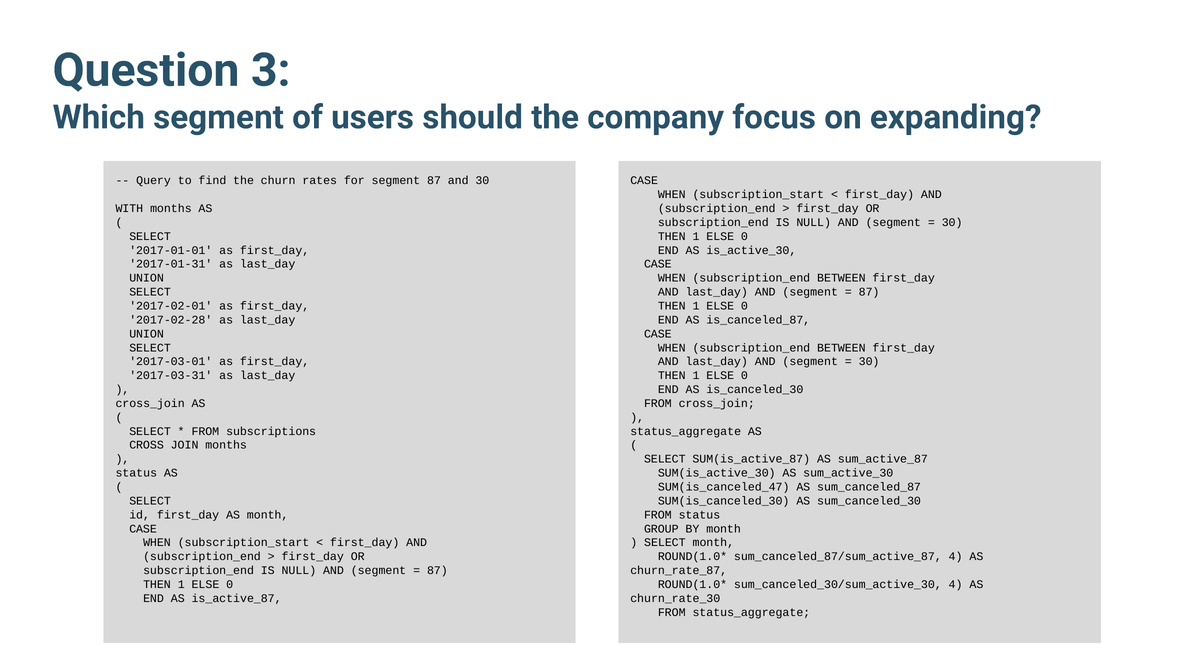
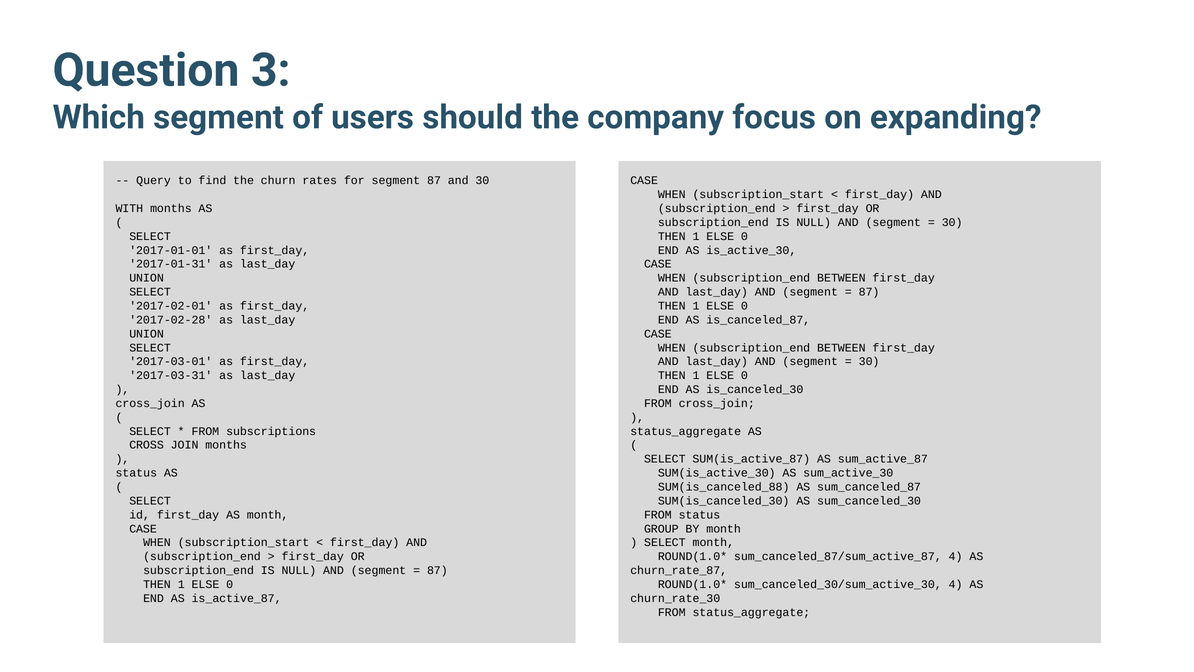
SUM(is_canceled_47: SUM(is_canceled_47 -> SUM(is_canceled_88
